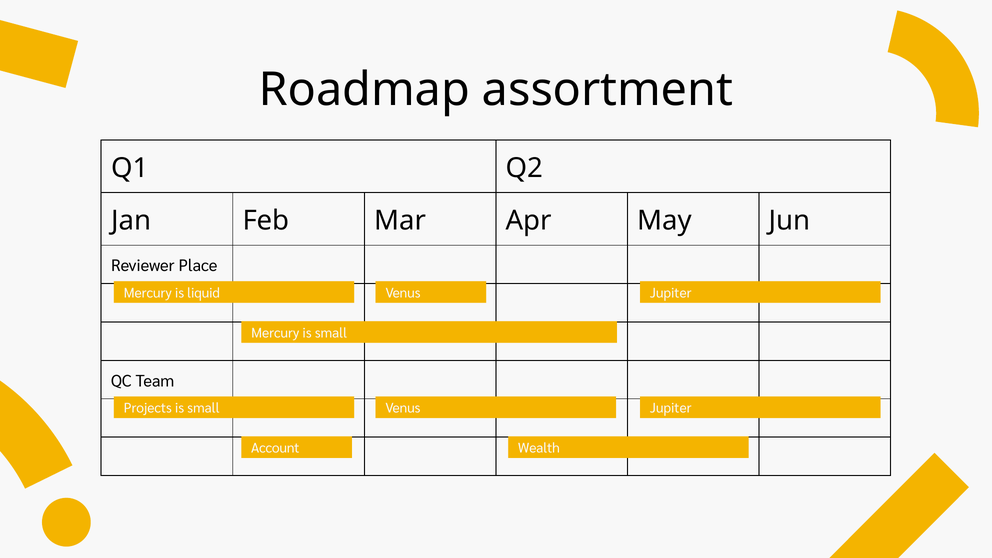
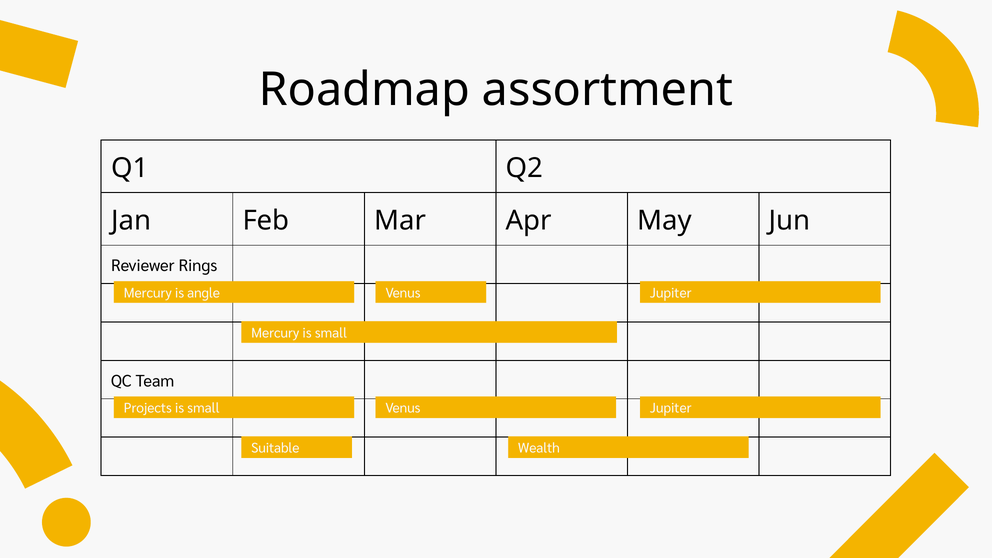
Place: Place -> Rings
liquid: liquid -> angle
Account: Account -> Suitable
